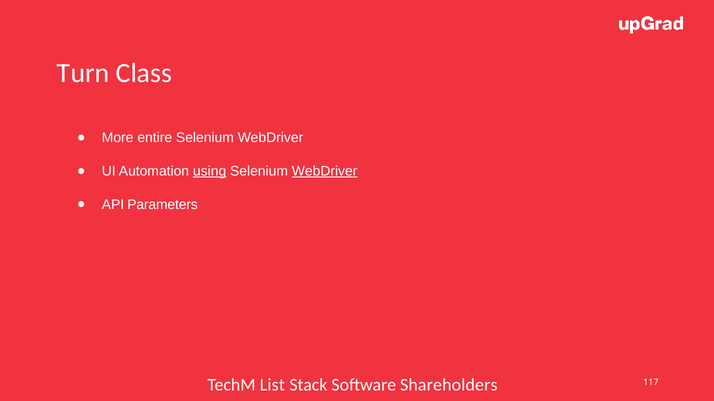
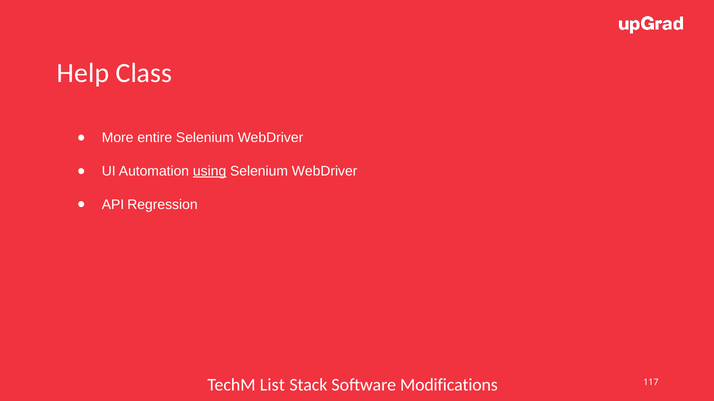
Turn: Turn -> Help
WebDriver at (325, 171) underline: present -> none
Parameters: Parameters -> Regression
Shareholders: Shareholders -> Modifications
